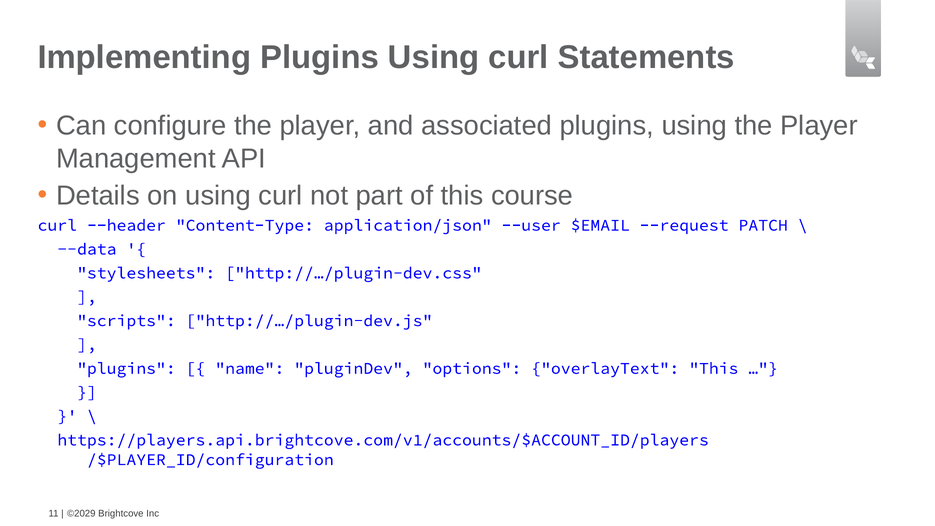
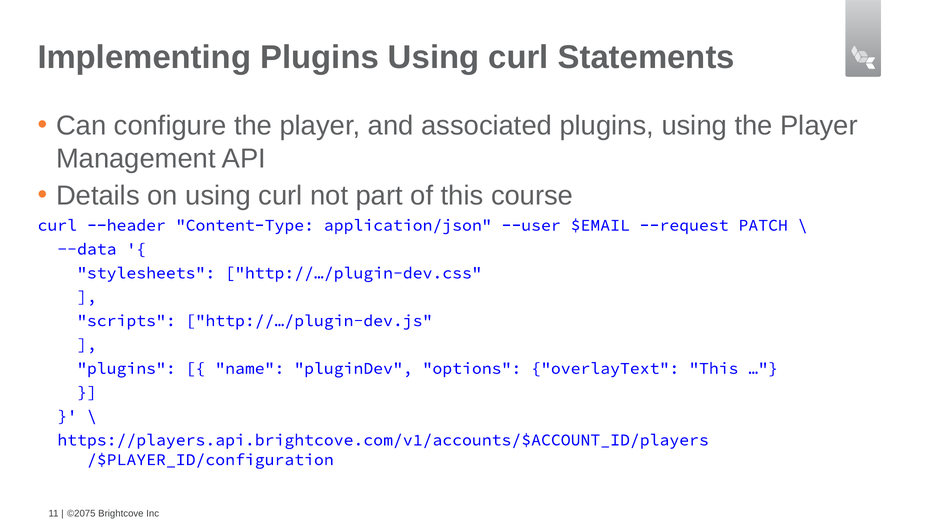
©2029: ©2029 -> ©2075
